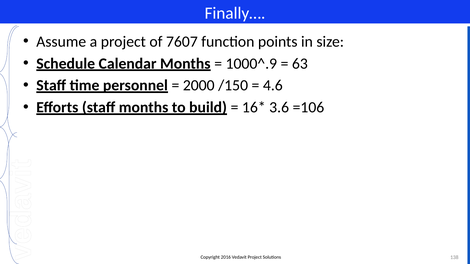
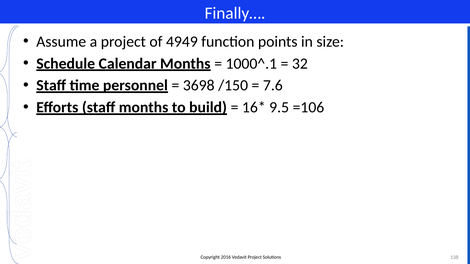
7607: 7607 -> 4949
1000^.9: 1000^.9 -> 1000^.1
63: 63 -> 32
2000: 2000 -> 3698
4.6: 4.6 -> 7.6
3.6: 3.6 -> 9.5
